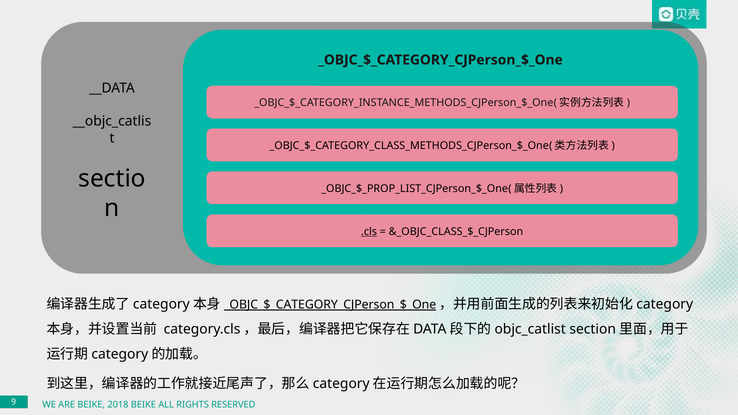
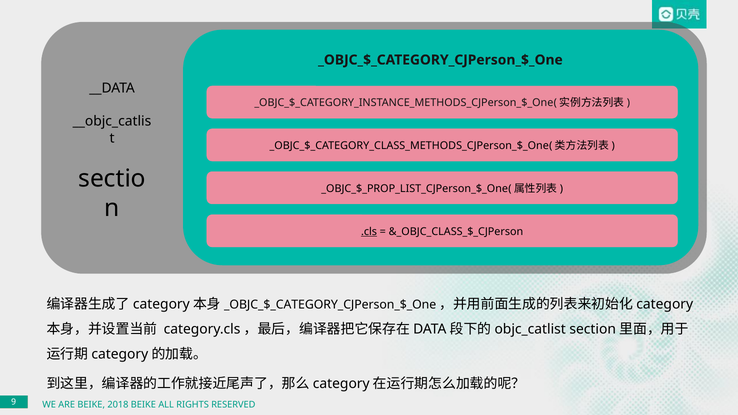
_OBJC_$_CATEGORY_CJPerson_$_One at (330, 305) underline: present -> none
